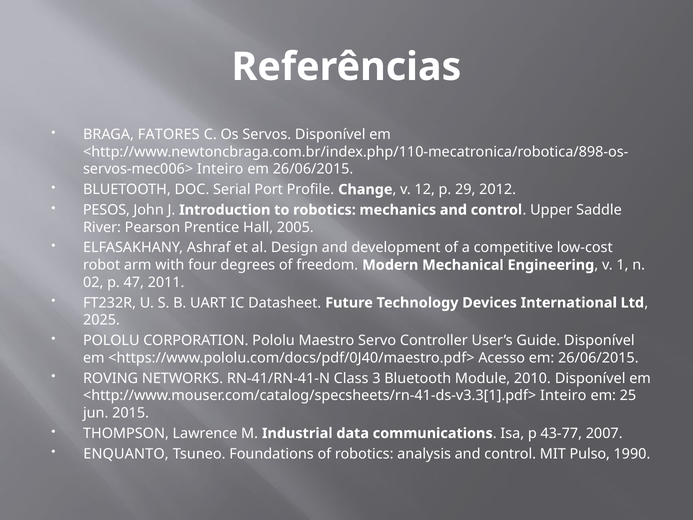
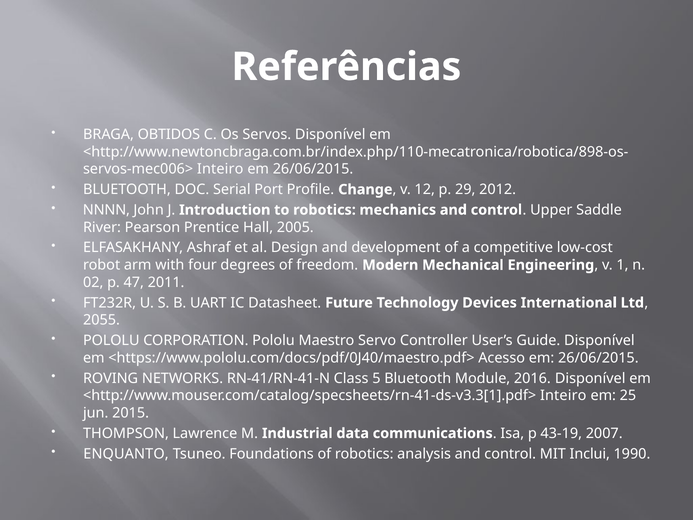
FATORES: FATORES -> OBTIDOS
PESOS: PESOS -> NNNN
2025: 2025 -> 2055
3: 3 -> 5
2010: 2010 -> 2016
43-77: 43-77 -> 43-19
Pulso: Pulso -> Inclui
